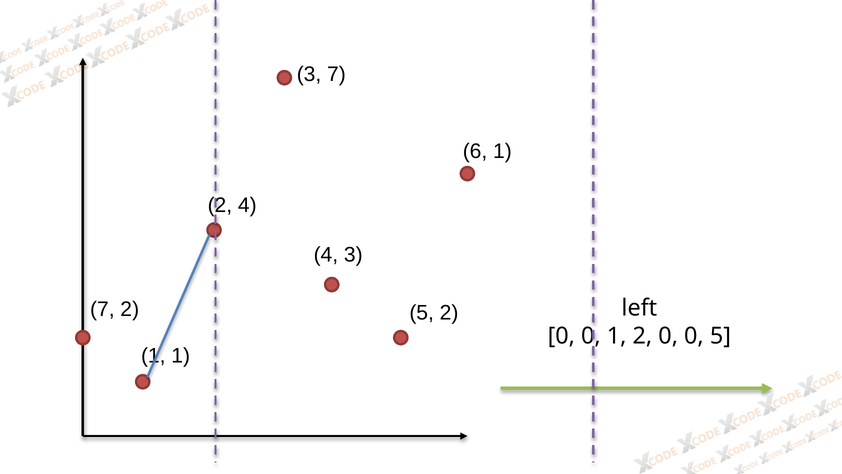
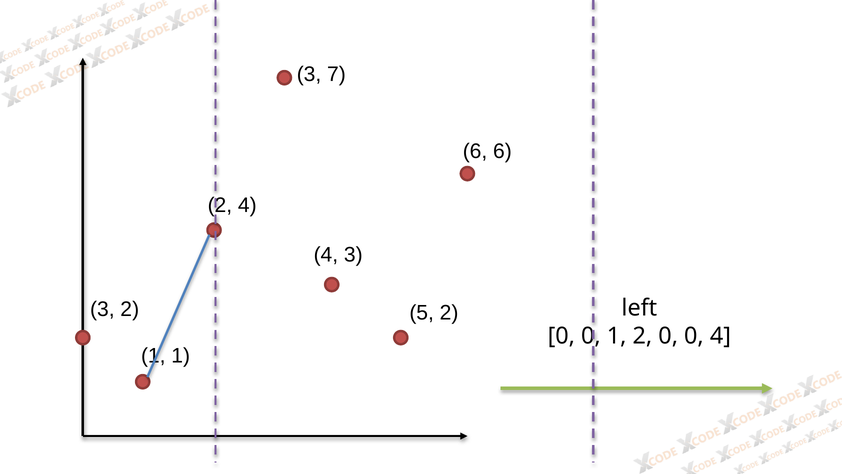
6 1: 1 -> 6
7 at (102, 309): 7 -> 3
0 5: 5 -> 4
